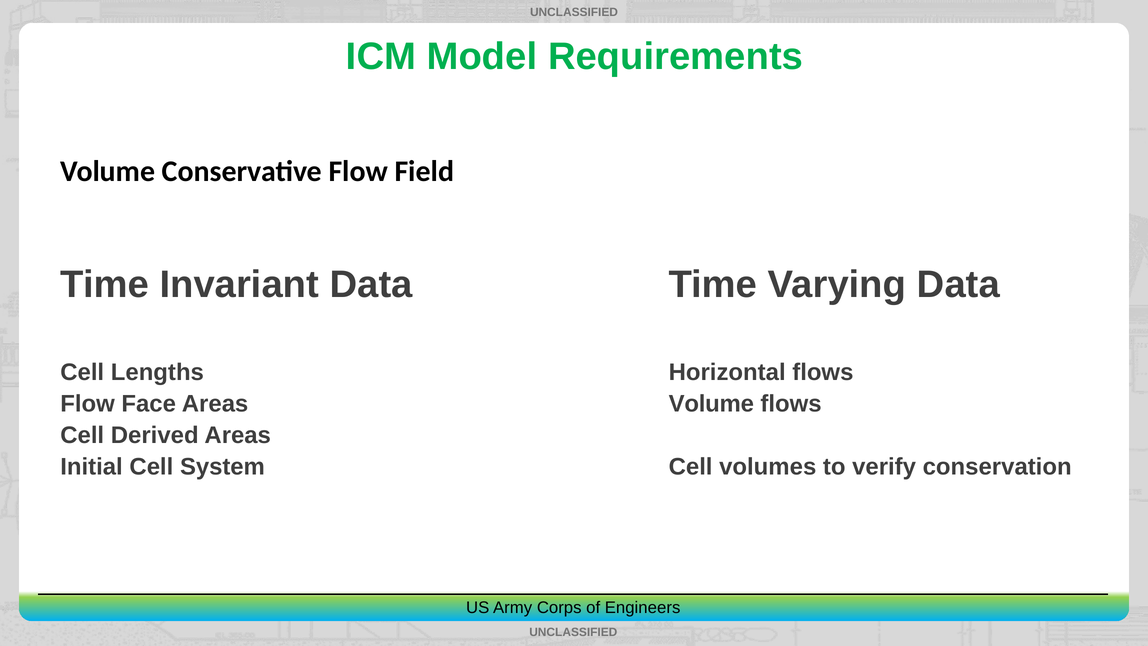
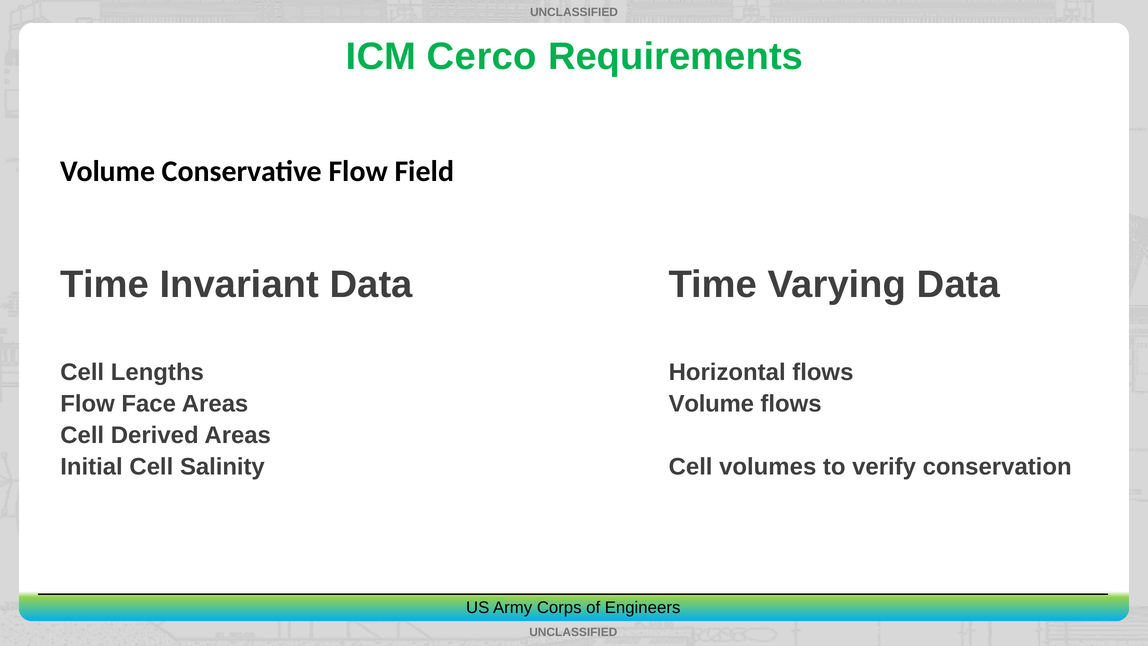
Model: Model -> Cerco
System: System -> Salinity
